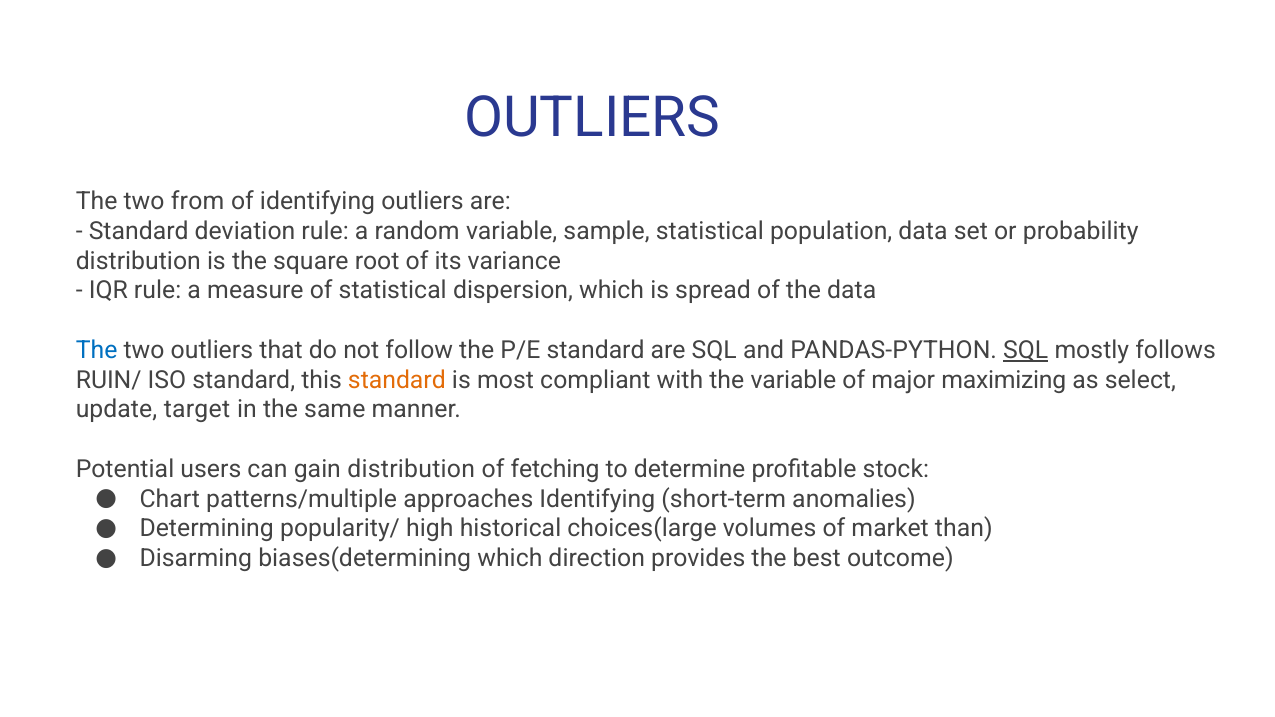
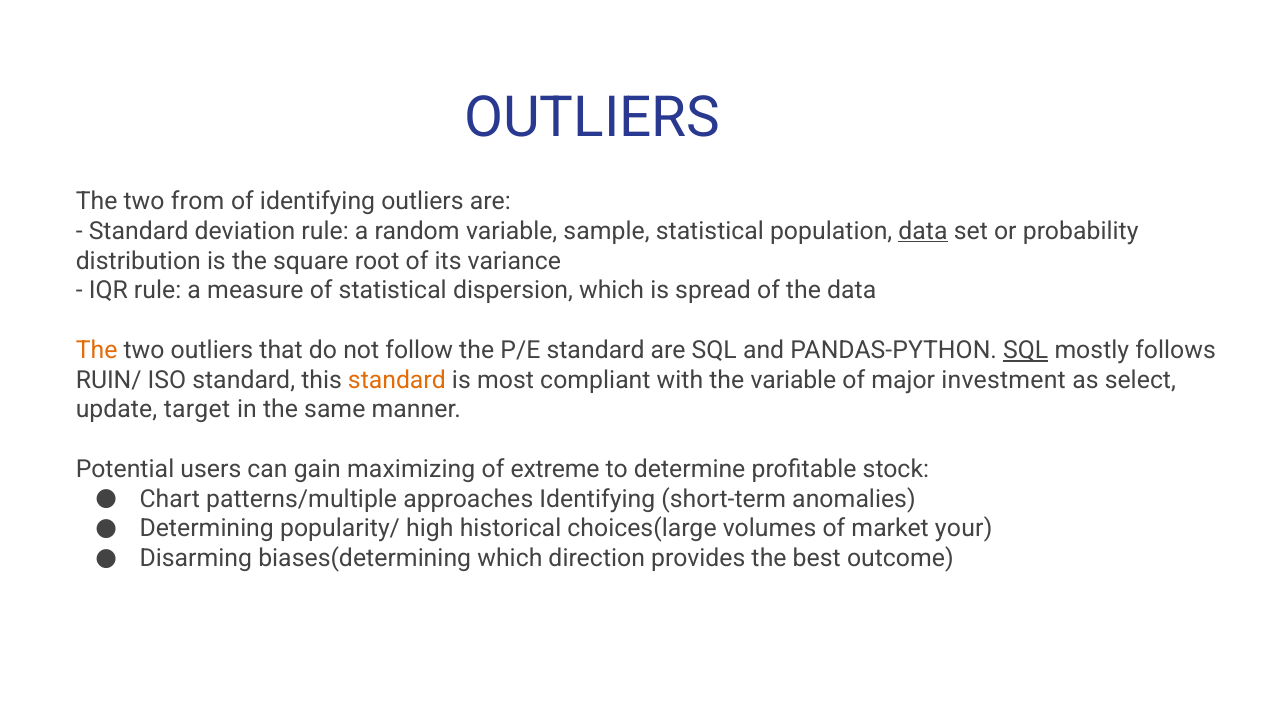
data at (923, 231) underline: none -> present
The at (97, 350) colour: blue -> orange
maximizing: maximizing -> investment
gain distribution: distribution -> maximizing
fetching: fetching -> extreme
than: than -> your
